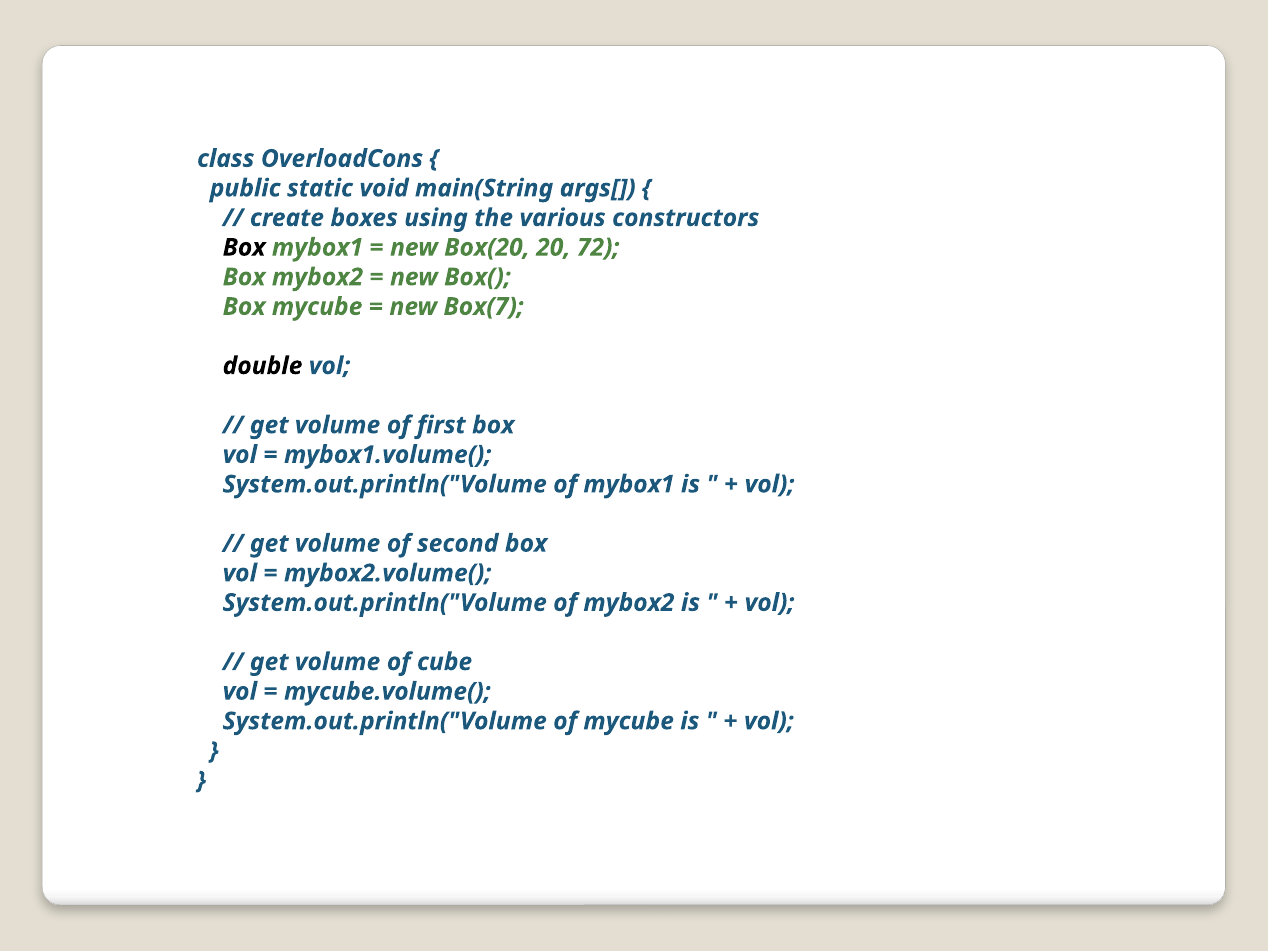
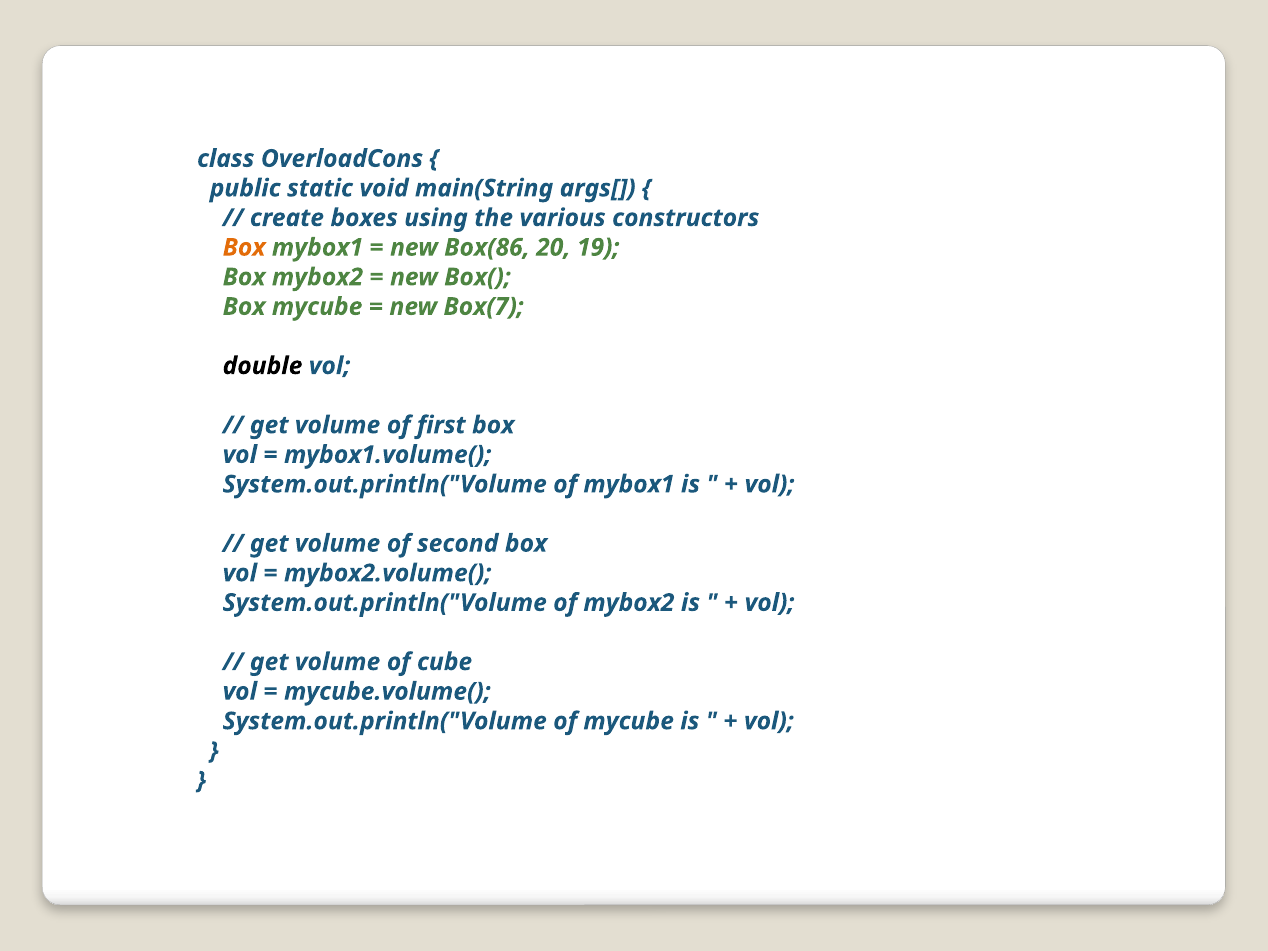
Box at (244, 248) colour: black -> orange
Box(20: Box(20 -> Box(86
72: 72 -> 19
